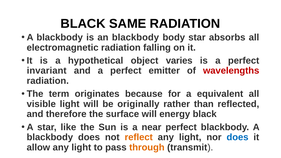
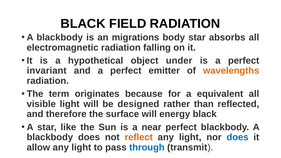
SAME: SAME -> FIELD
an blackbody: blackbody -> migrations
varies: varies -> under
wavelengths colour: red -> orange
originally: originally -> designed
through colour: orange -> blue
